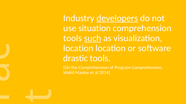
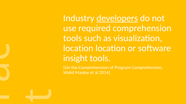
situation: situation -> required
such underline: present -> none
drastic: drastic -> insight
